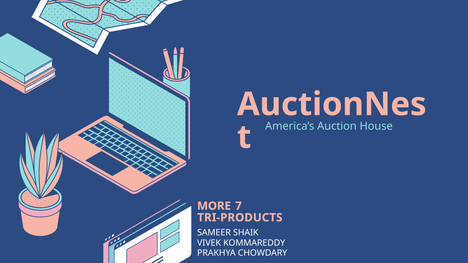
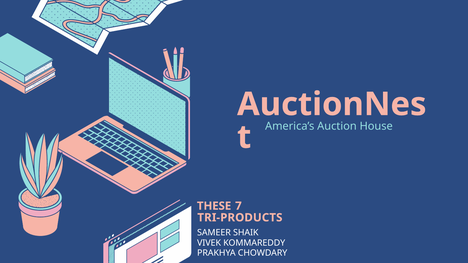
MORE: MORE -> THESE
